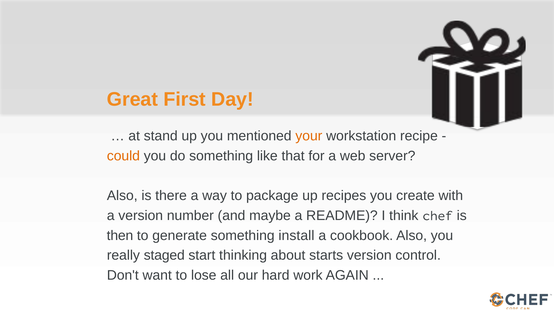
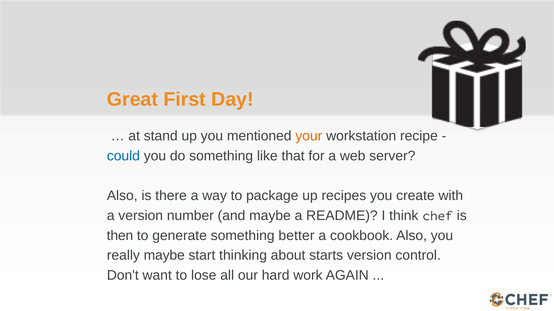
could colour: orange -> blue
install: install -> better
really staged: staged -> maybe
